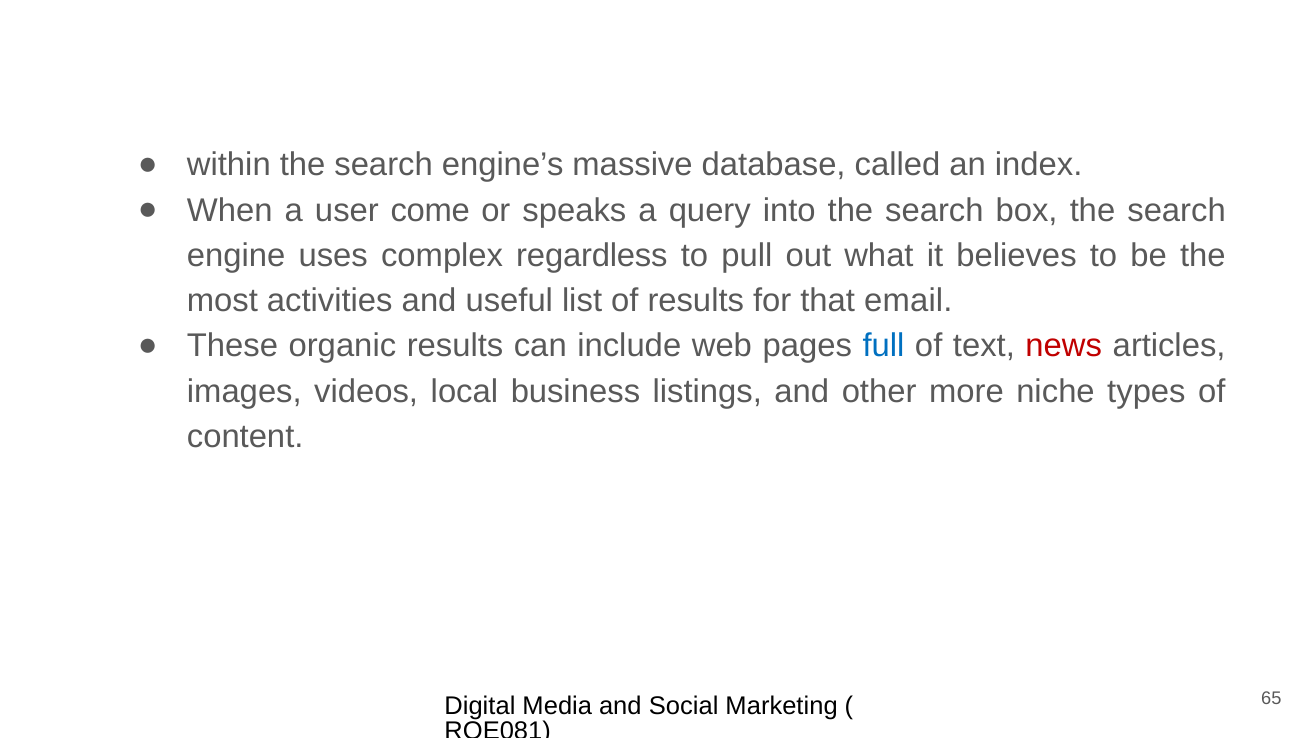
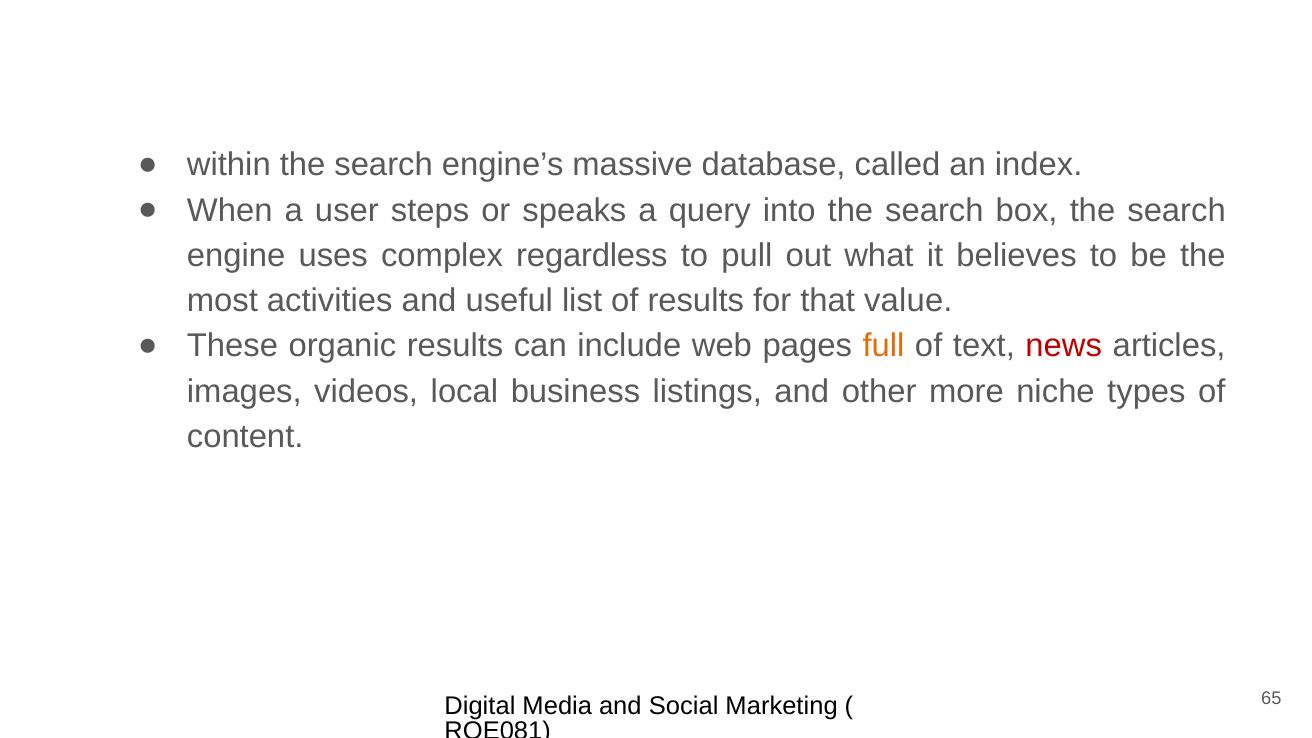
come: come -> steps
email: email -> value
full colour: blue -> orange
